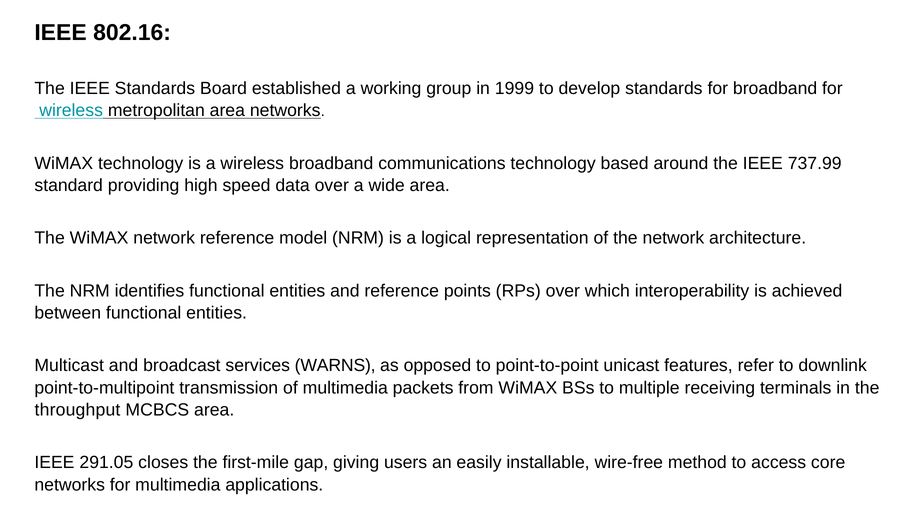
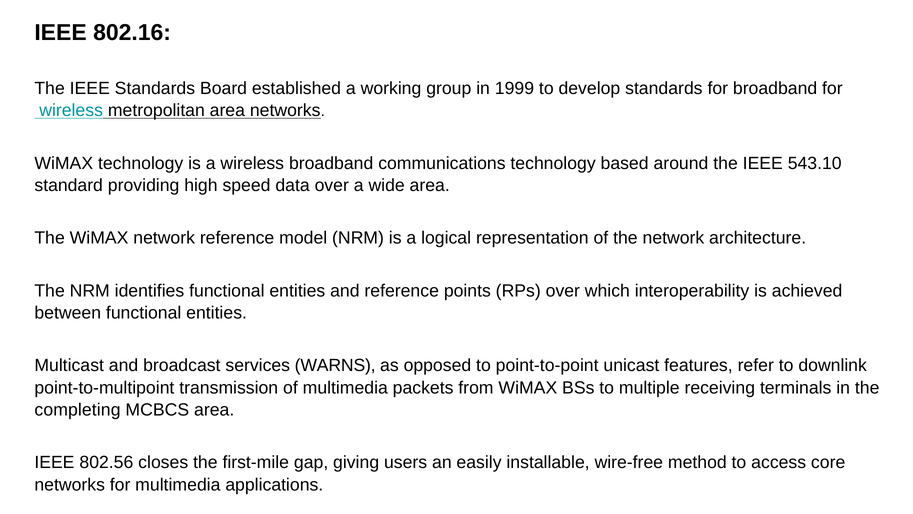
737.99: 737.99 -> 543.10
throughput: throughput -> completing
291.05: 291.05 -> 802.56
